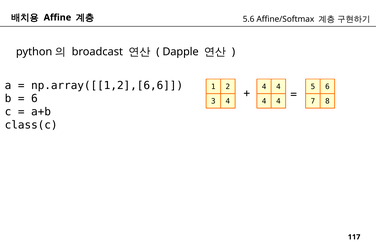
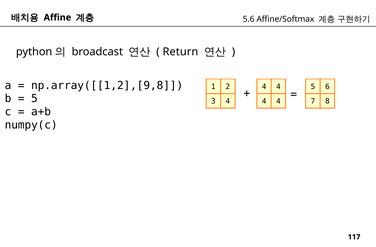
Dapple: Dapple -> Return
np.array([[1,2],[6,6: np.array([[1,2],[6,6 -> np.array([[1,2],[9,8
6 at (34, 99): 6 -> 5
class(c: class(c -> numpy(c
